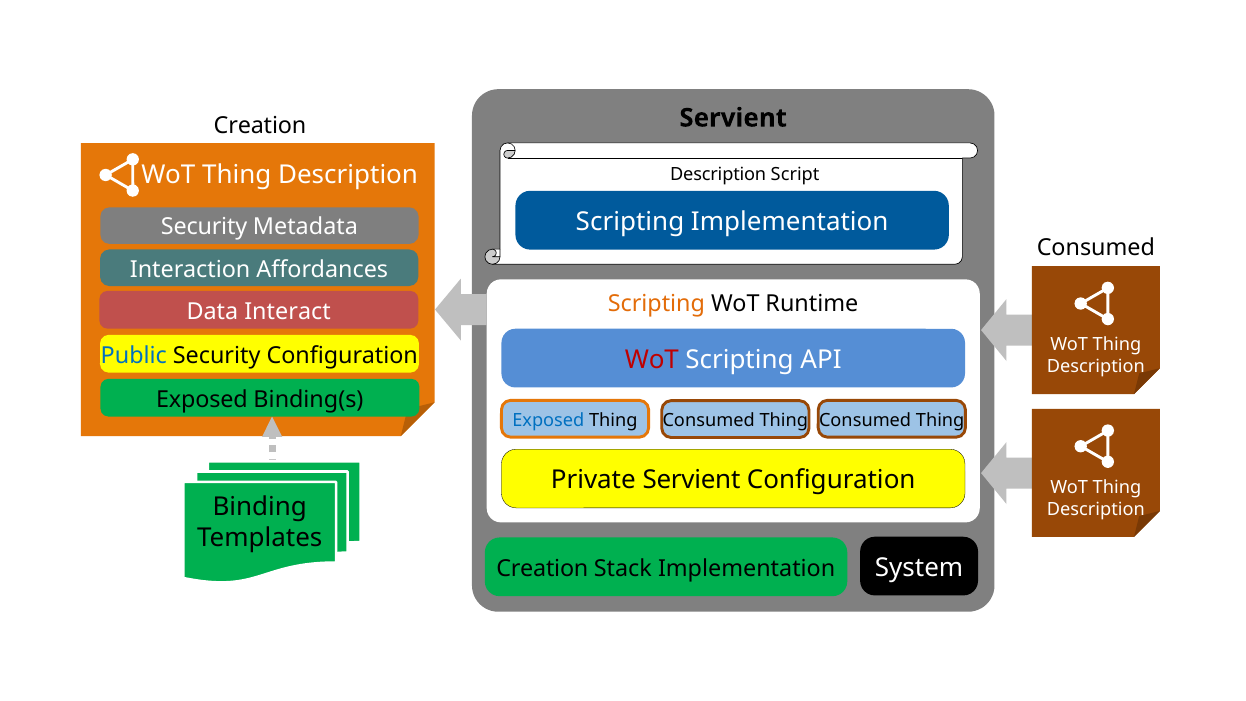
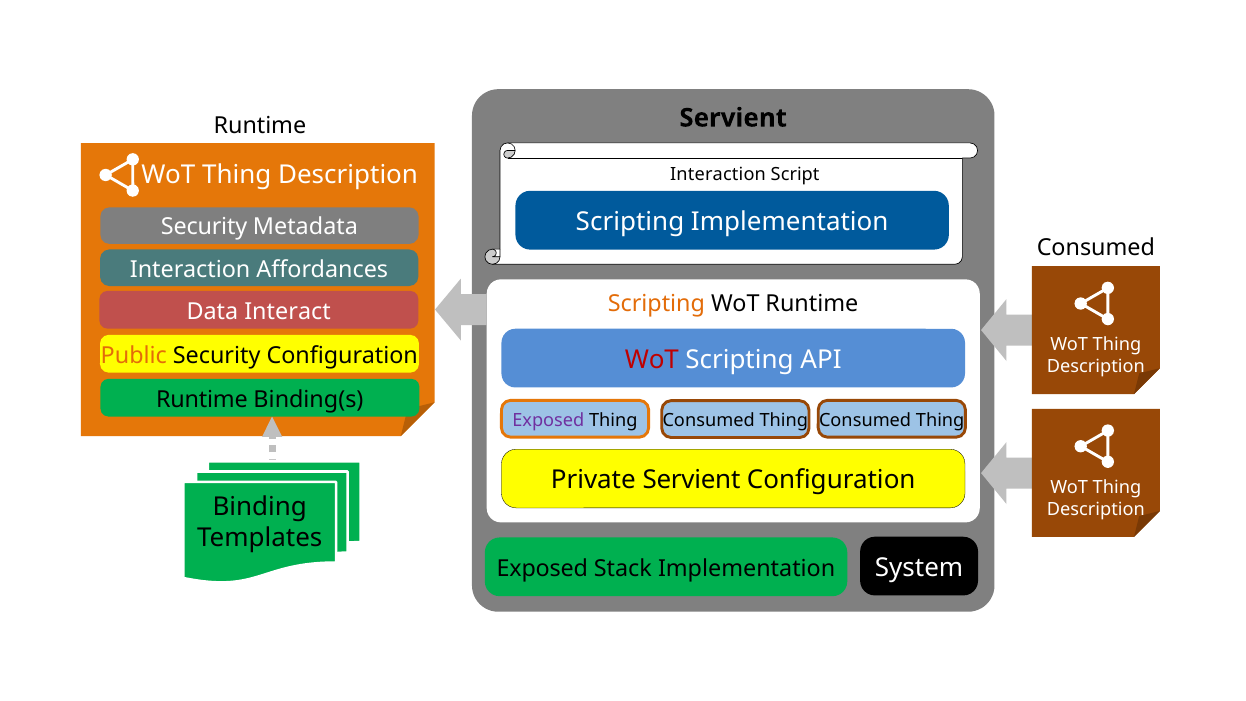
Creation at (260, 126): Creation -> Runtime
Description at (718, 175): Description -> Interaction
Public colour: blue -> orange
Exposed at (202, 399): Exposed -> Runtime
Exposed at (548, 420) colour: blue -> purple
Creation at (542, 568): Creation -> Exposed
